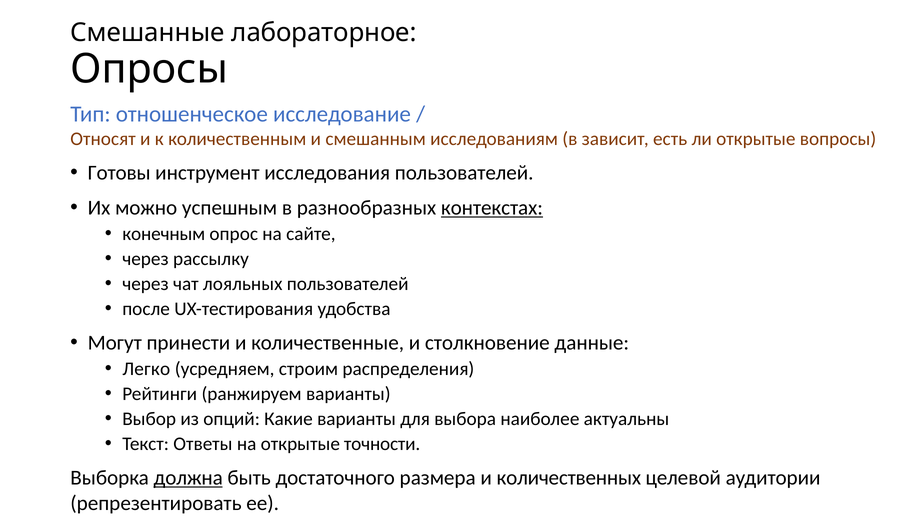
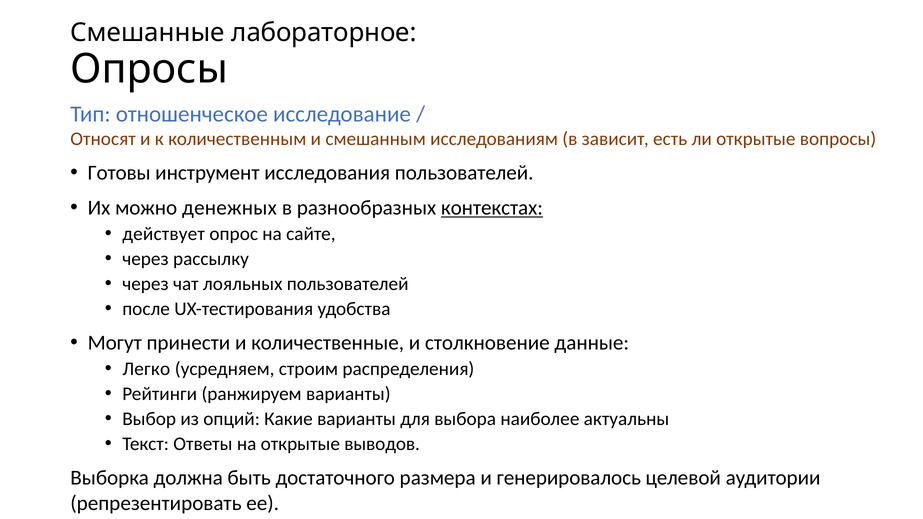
успешным: успешным -> денежных
конечным: конечным -> действует
точности: точности -> выводов
должна underline: present -> none
количественных: количественных -> генерировалось
